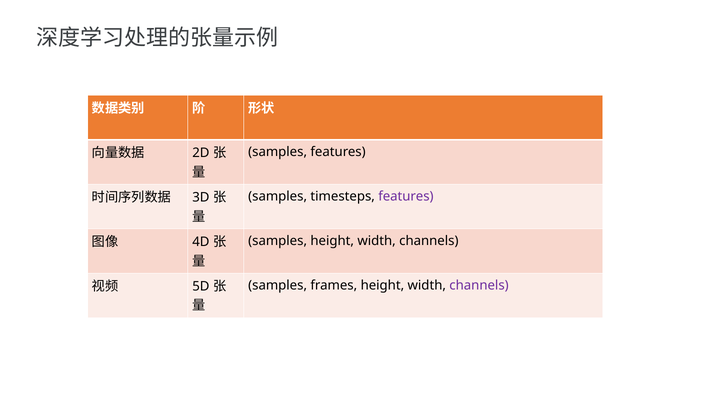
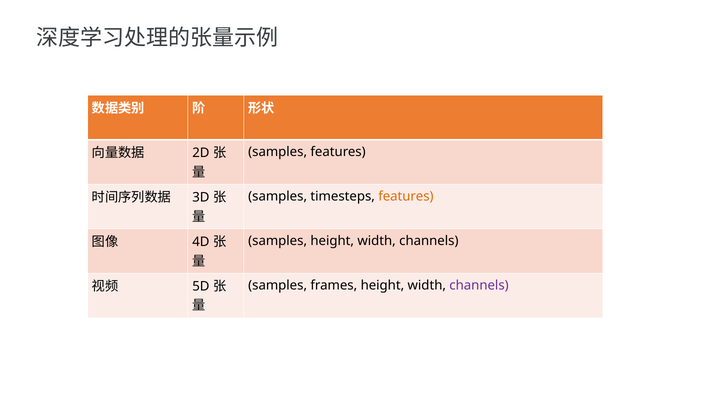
features at (406, 196) colour: purple -> orange
